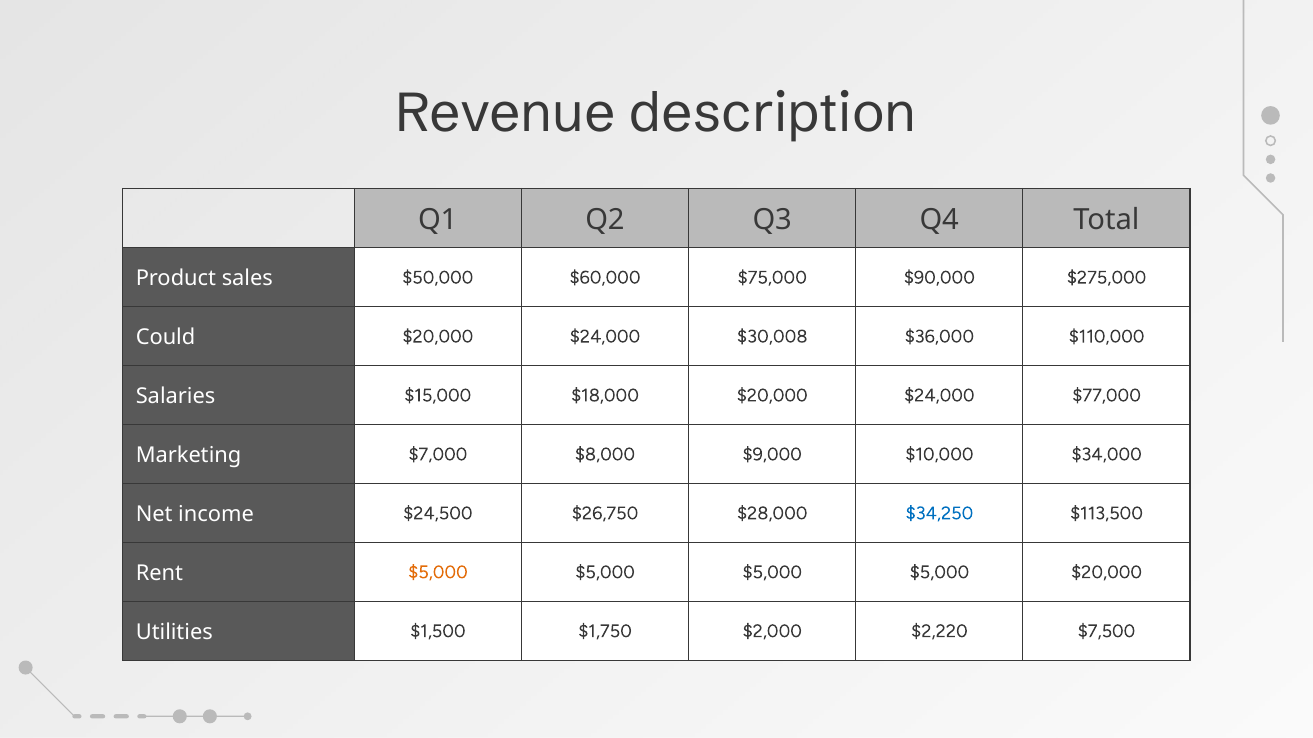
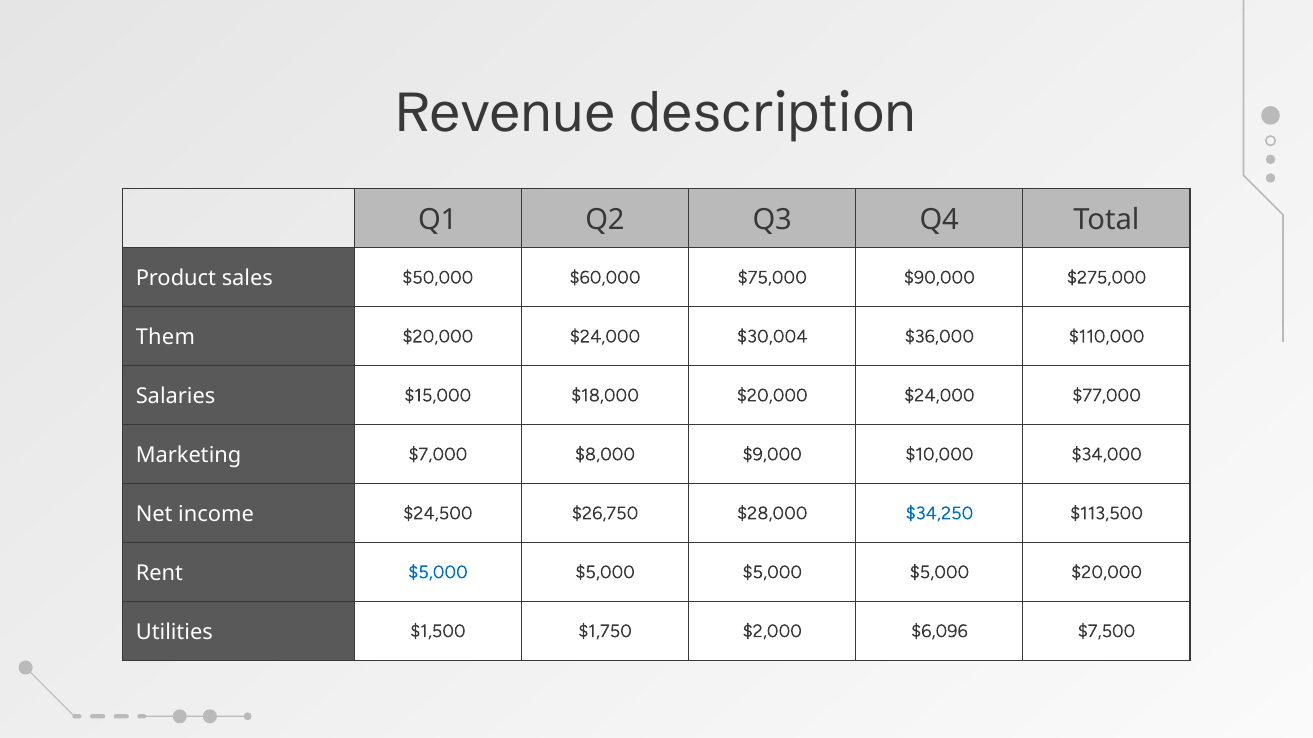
Could: Could -> Them
$30,008: $30,008 -> $30,004
$5,000 at (438, 573) colour: orange -> blue
$2,220: $2,220 -> $6,096
